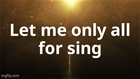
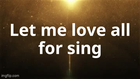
only: only -> love
